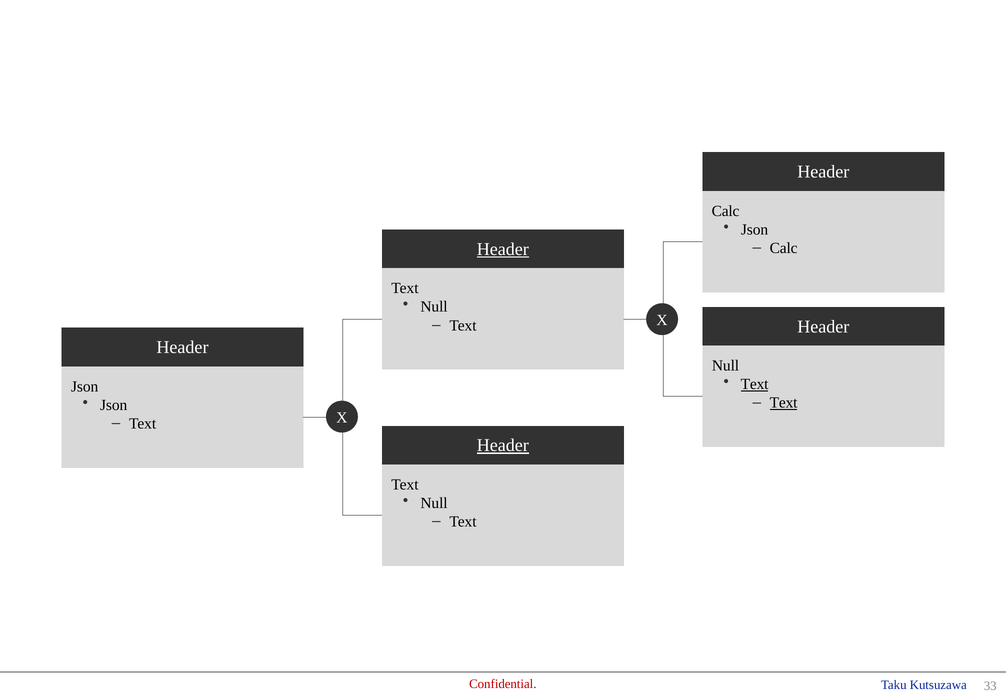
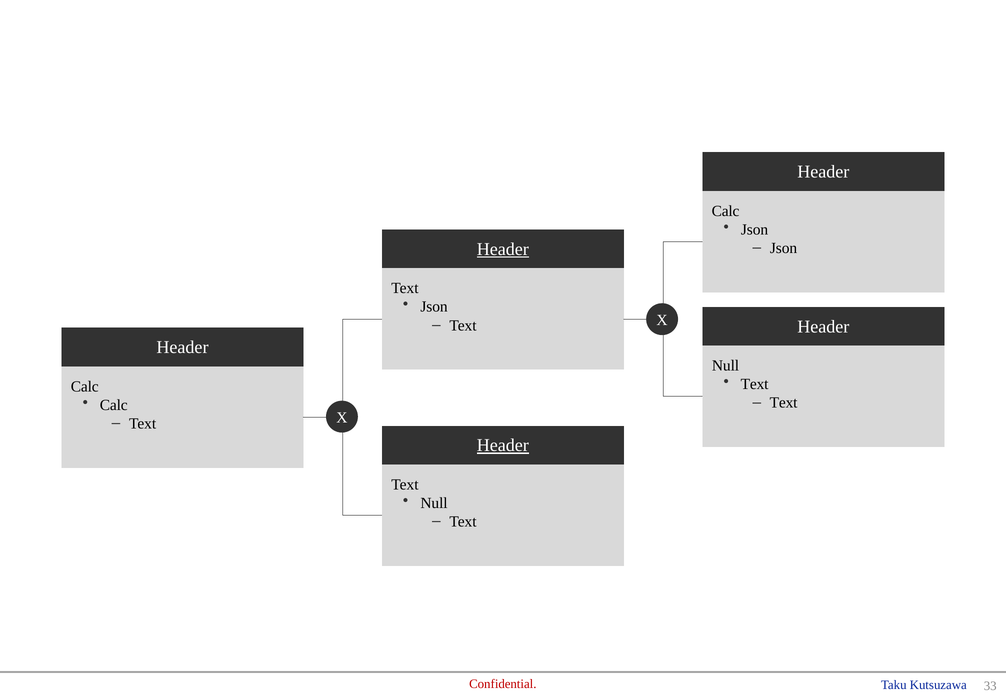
Calc at (784, 248): Calc -> Json
Null at (434, 307): Null -> Json
Text at (755, 384) underline: present -> none
Json at (85, 387): Json -> Calc
Text at (784, 403) underline: present -> none
Json at (114, 405): Json -> Calc
